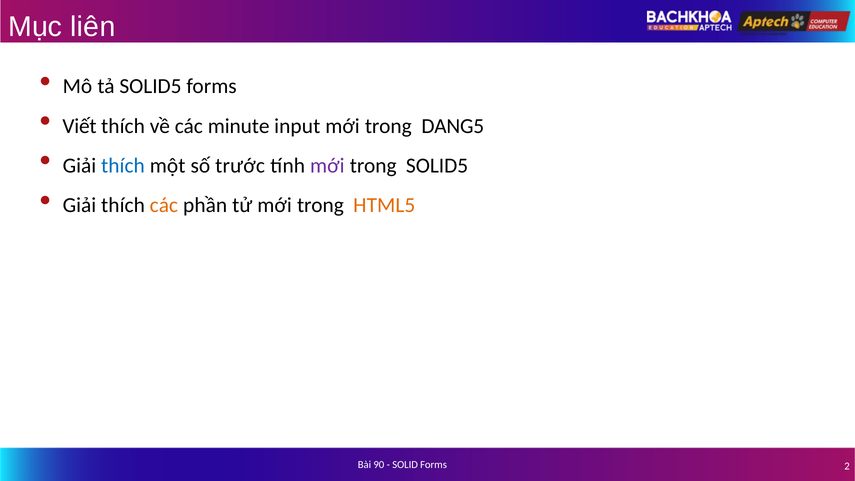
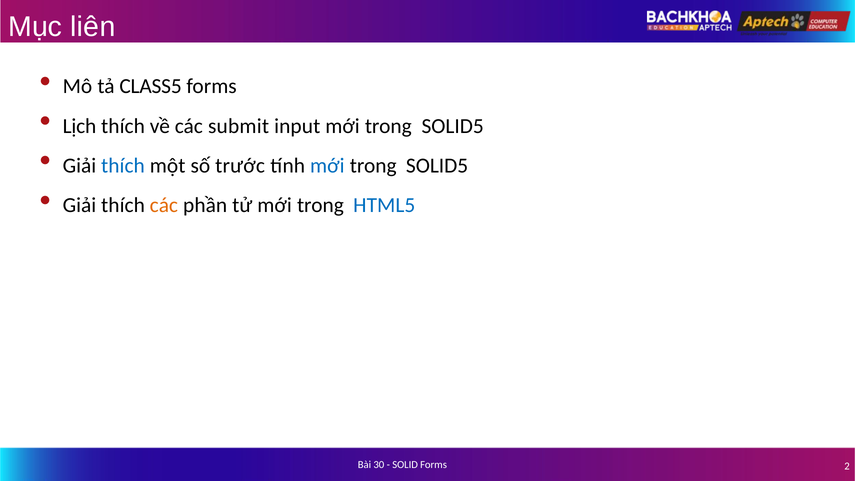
tả SOLID5: SOLID5 -> CLASS5
Viết: Viết -> Lịch
minute: minute -> submit
input mới trong DANG5: DANG5 -> SOLID5
mới at (327, 166) colour: purple -> blue
HTML5 colour: orange -> blue
90: 90 -> 30
